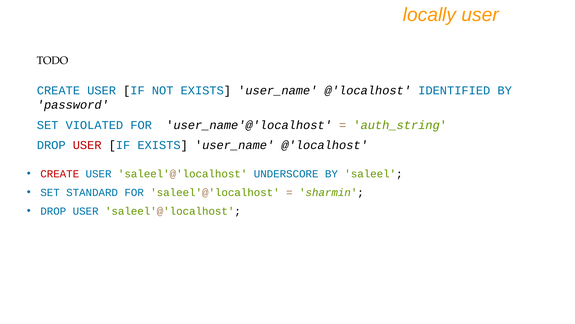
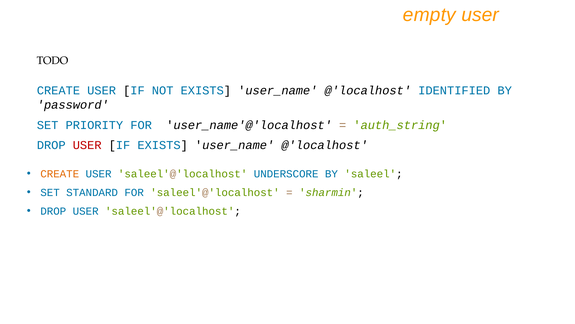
locally: locally -> empty
VIOLATED: VIOLATED -> PRIORITY
CREATE at (60, 174) colour: red -> orange
